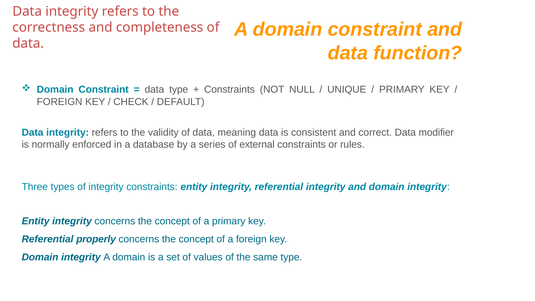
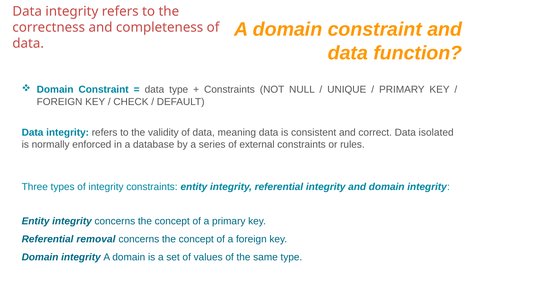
modifier: modifier -> isolated
properly: properly -> removal
